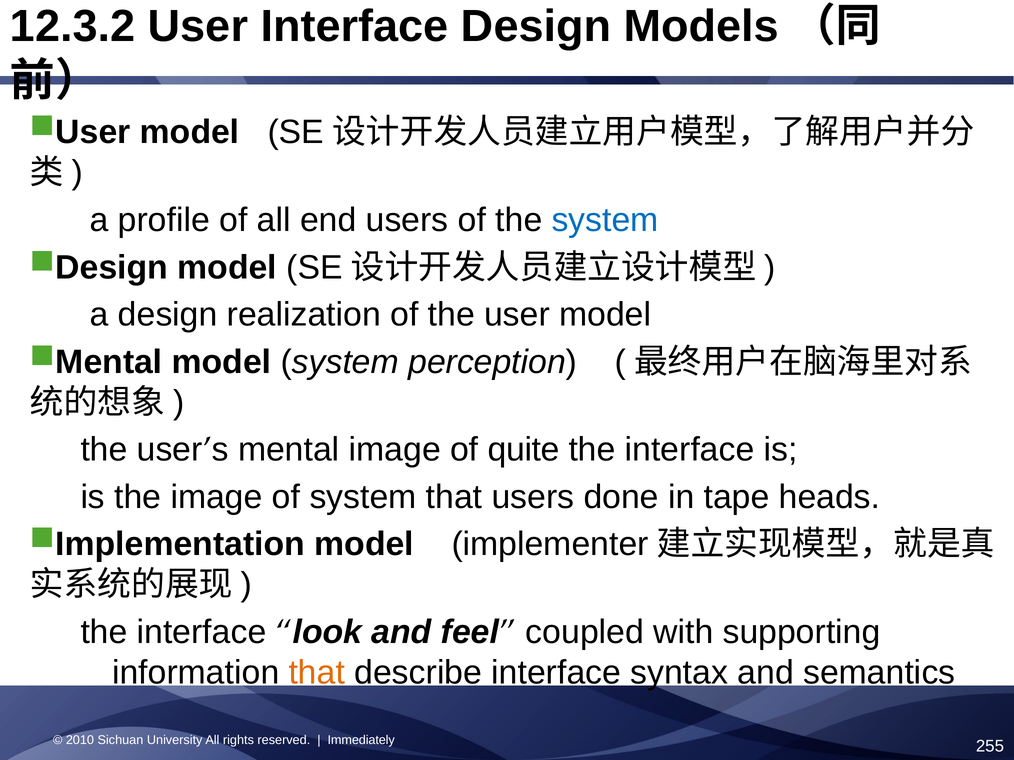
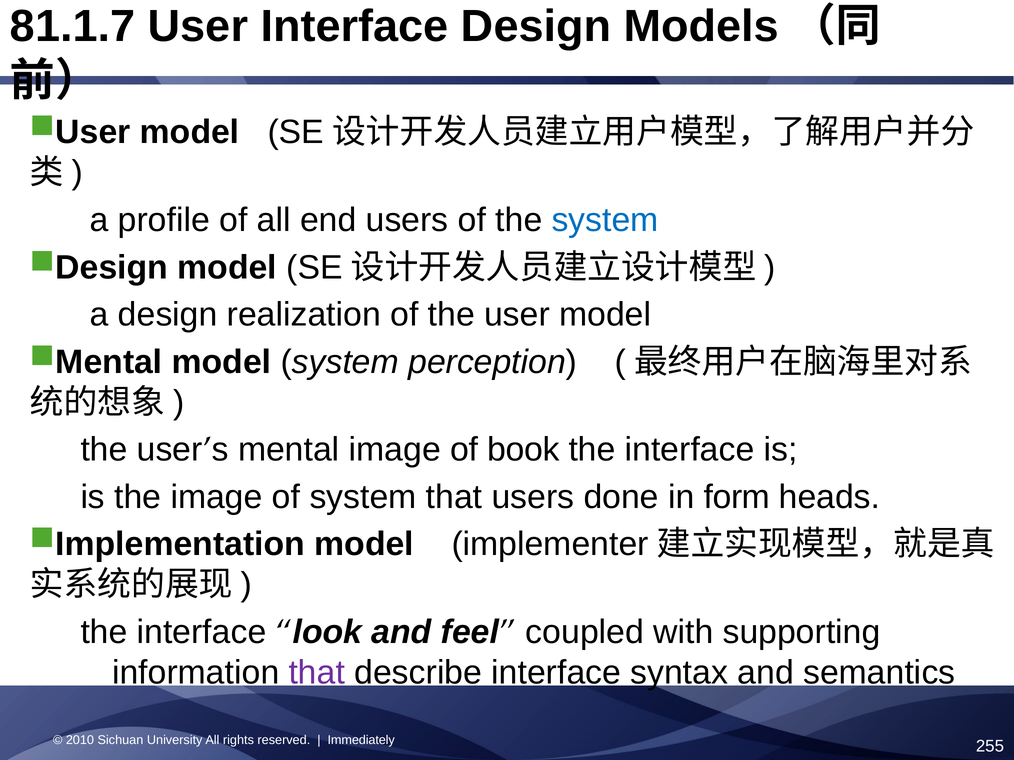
12.3.2: 12.3.2 -> 81.1.7
quite: quite -> book
tape: tape -> form
that at (317, 673) colour: orange -> purple
